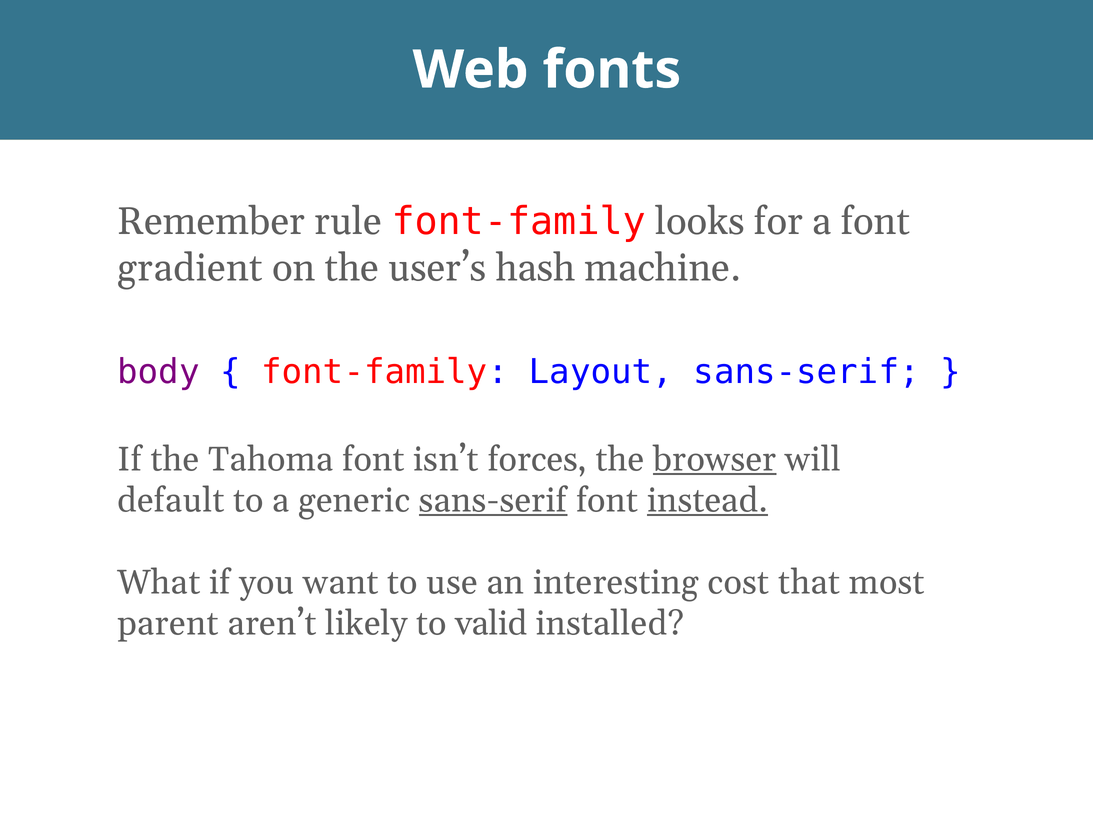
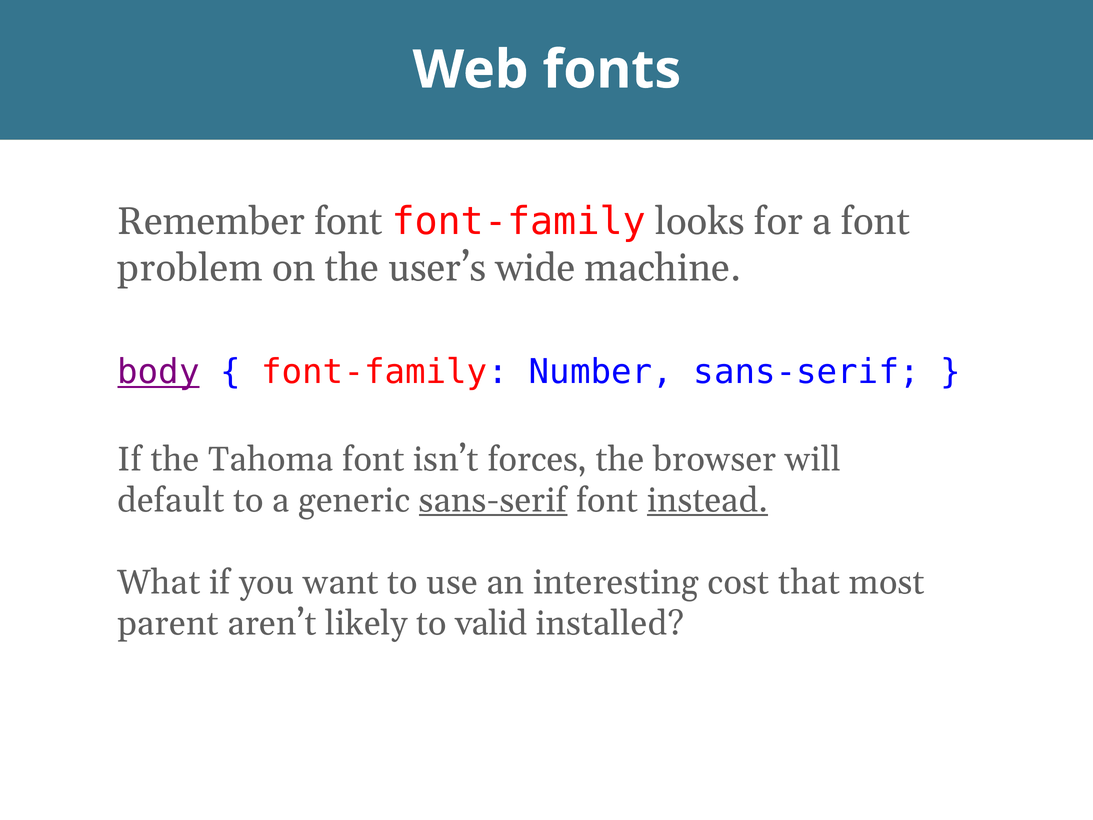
Remember rule: rule -> font
gradient: gradient -> problem
hash: hash -> wide
body underline: none -> present
Layout: Layout -> Number
browser underline: present -> none
